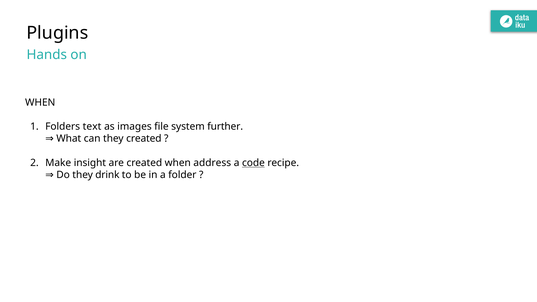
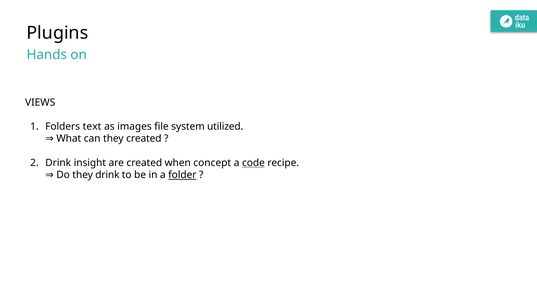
WHEN at (40, 102): WHEN -> VIEWS
further: further -> utilized
Make at (58, 163): Make -> Drink
address: address -> concept
folder underline: none -> present
